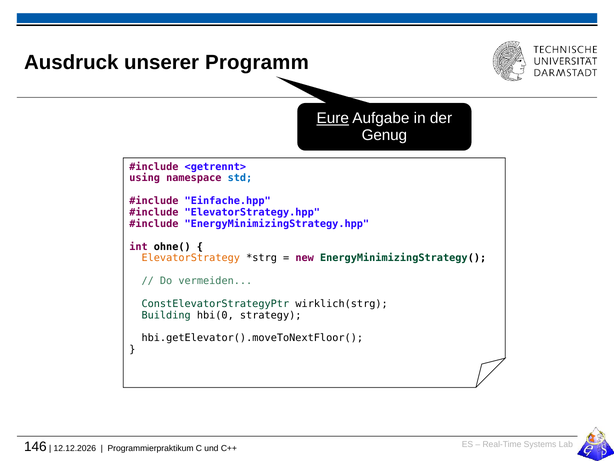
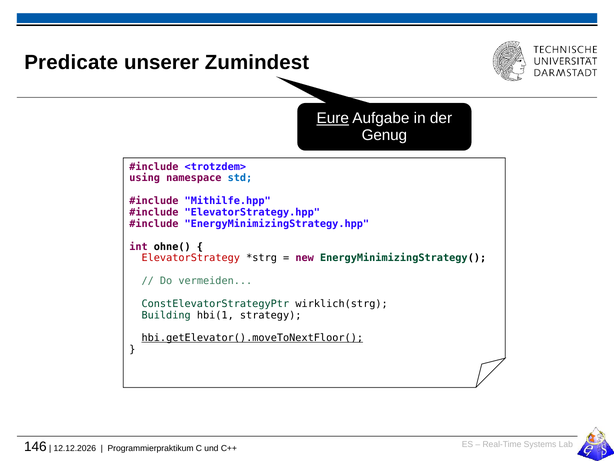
Ausdruck: Ausdruck -> Predicate
Programm: Programm -> Zumindest
<getrennt>: <getrennt> -> <trotzdem>
Einfache.hpp: Einfache.hpp -> Mithilfe.hpp
ElevatorStrategy colour: orange -> red
hbi(0: hbi(0 -> hbi(1
hbi.getElevator().moveToNextFloor( underline: none -> present
